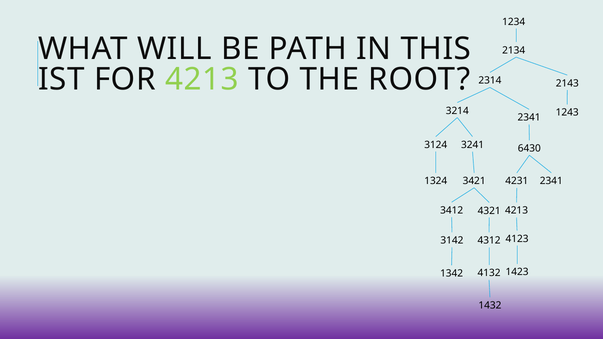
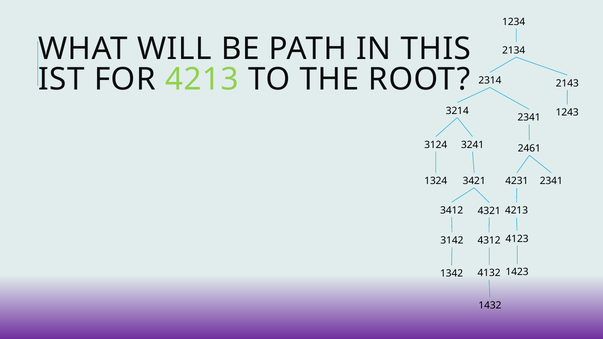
6430: 6430 -> 2461
